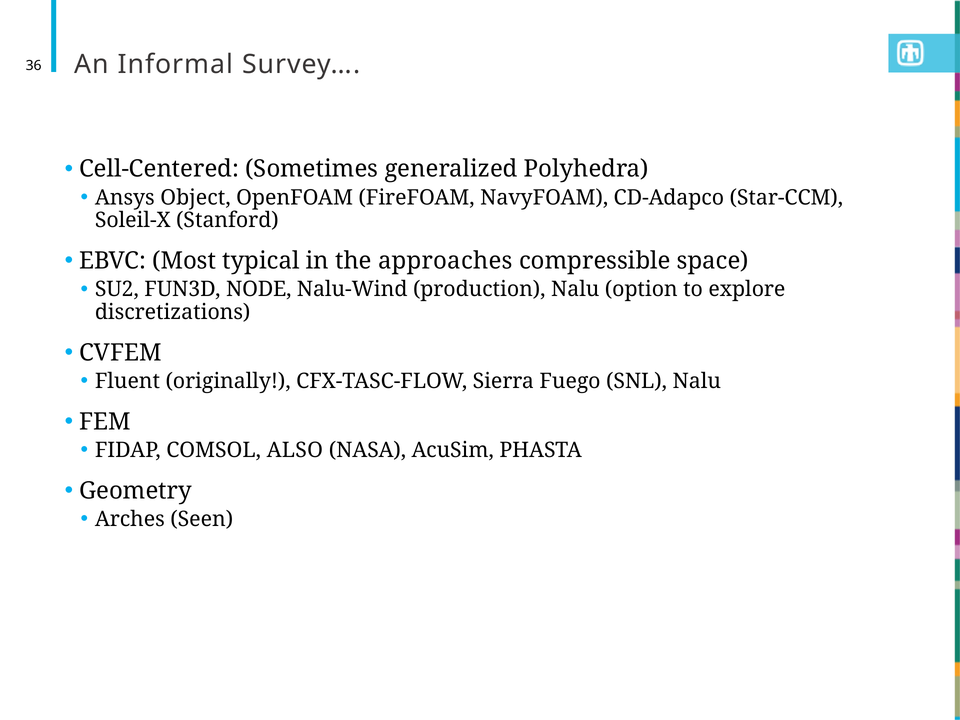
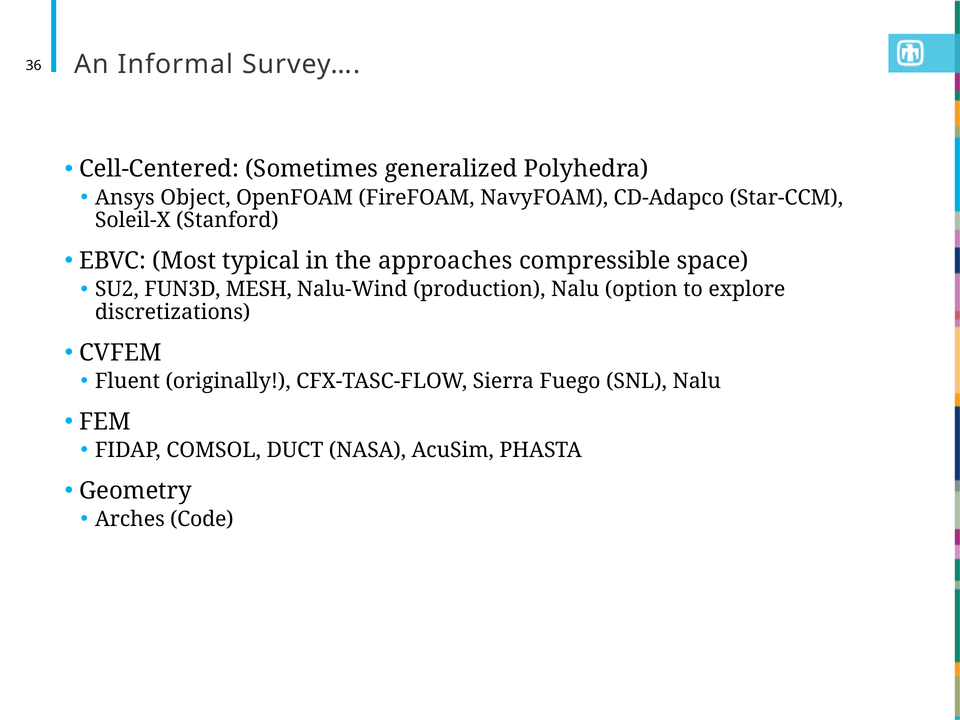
NODE: NODE -> MESH
ALSO: ALSO -> DUCT
Seen: Seen -> Code
